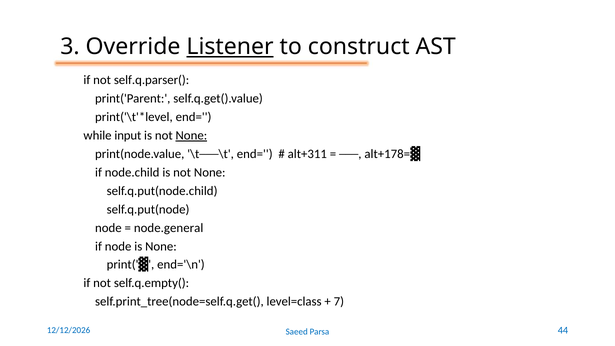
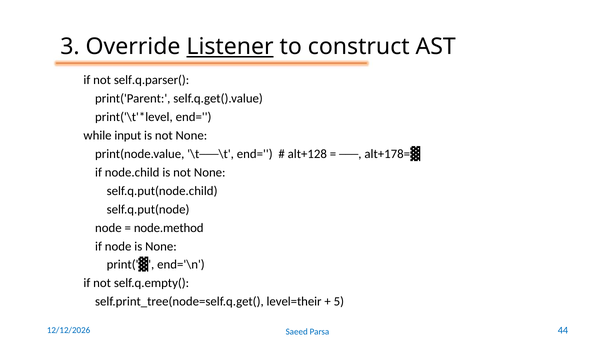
None at (191, 136) underline: present -> none
alt+311: alt+311 -> alt+128
node.general: node.general -> node.method
level=class: level=class -> level=their
7: 7 -> 5
